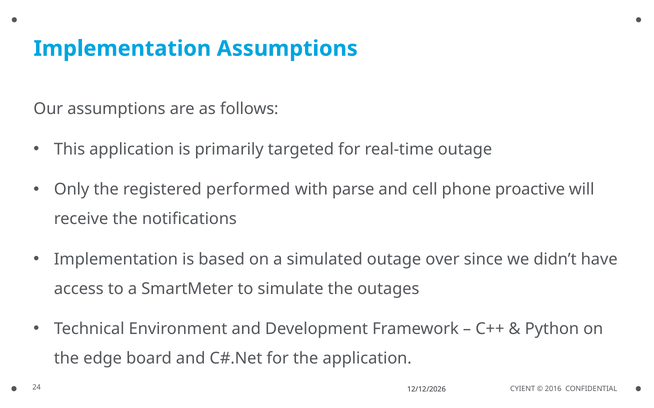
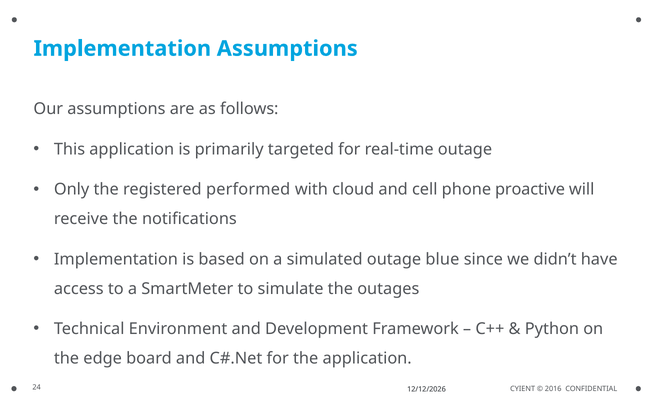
parse: parse -> cloud
over: over -> blue
